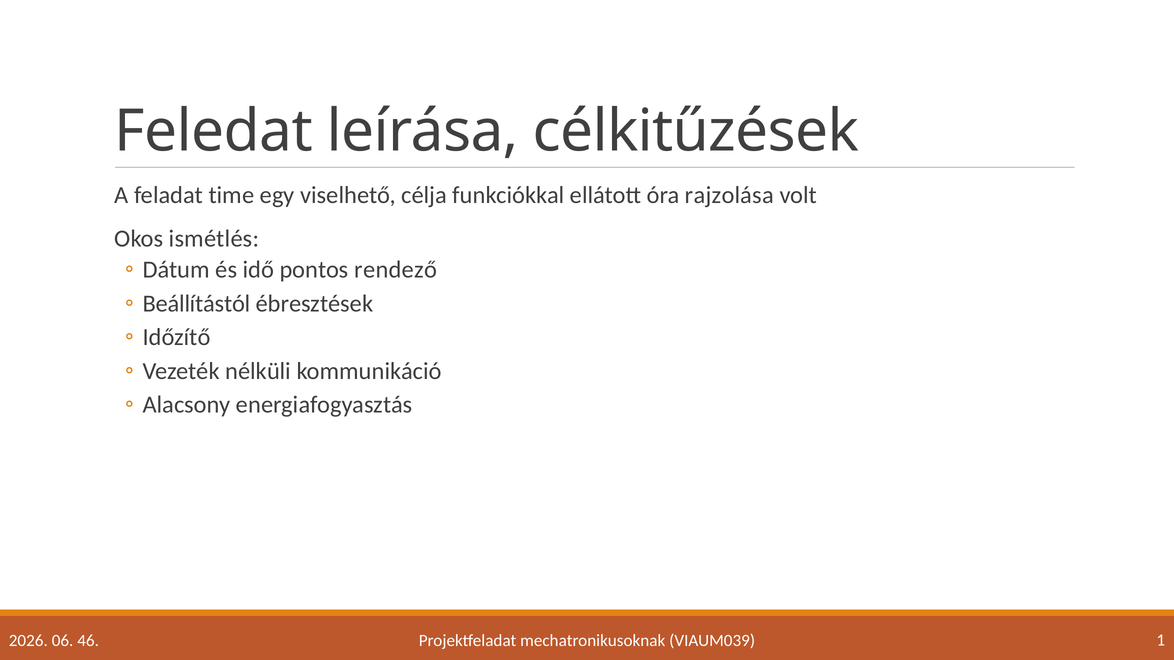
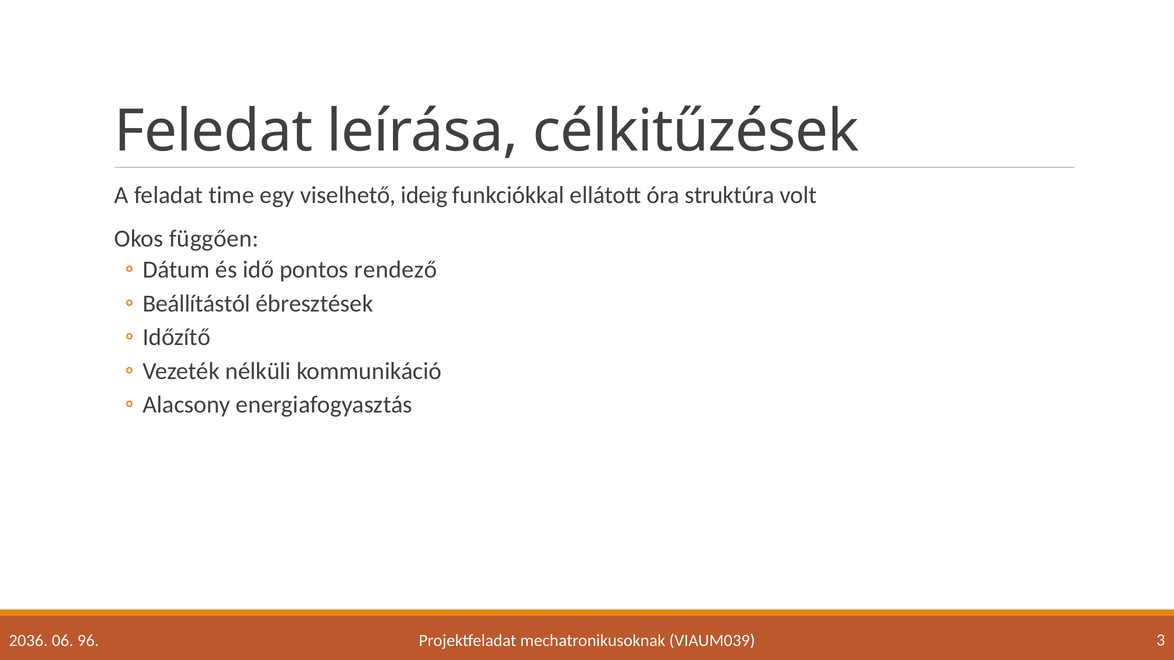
célja: célja -> ideig
rajzolása: rajzolása -> struktúra
ismétlés: ismétlés -> függően
2026: 2026 -> 2036
46: 46 -> 96
1: 1 -> 3
